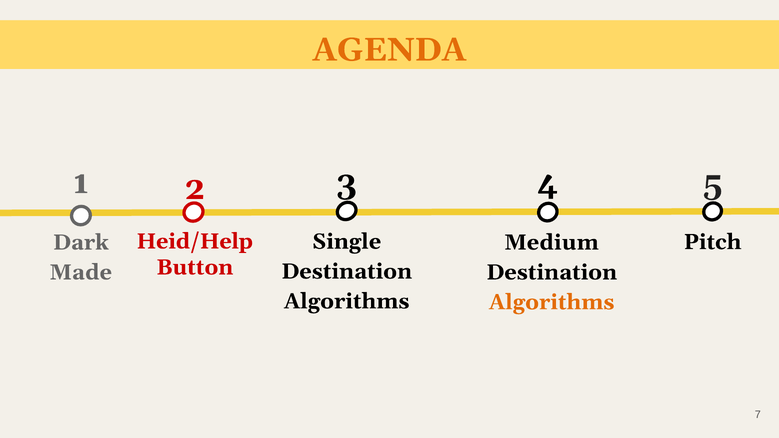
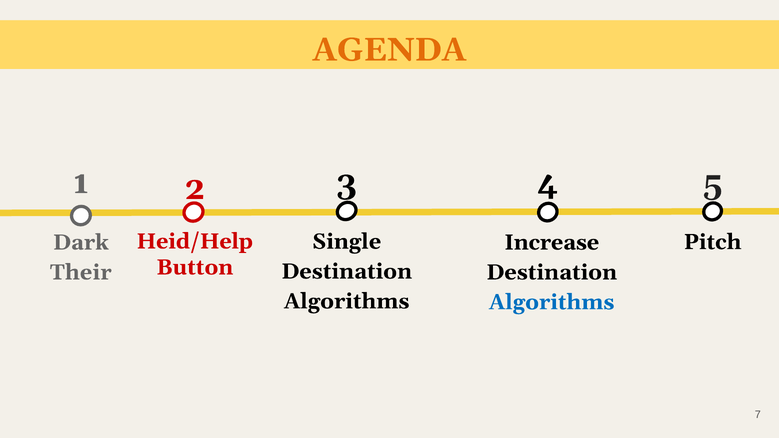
Medium: Medium -> Increase
Made: Made -> Their
Algorithms at (552, 302) colour: orange -> blue
